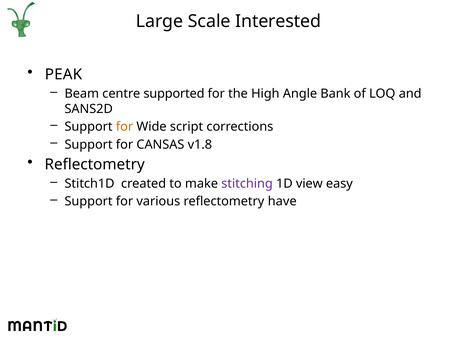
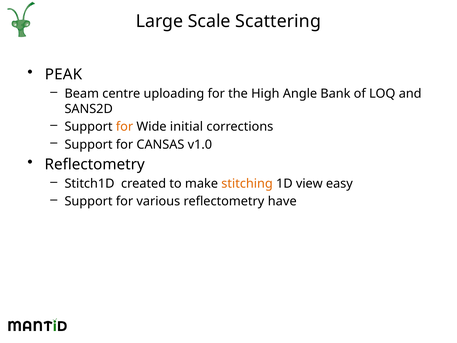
Interested: Interested -> Scattering
supported: supported -> uploading
script: script -> initial
v1.8: v1.8 -> v1.0
stitching colour: purple -> orange
